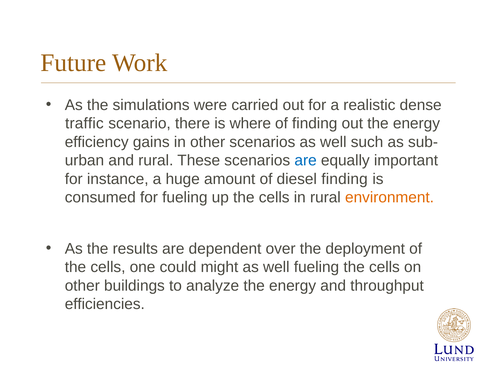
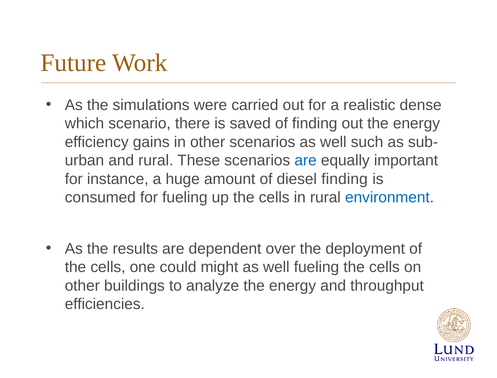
traffic: traffic -> which
where: where -> saved
environment colour: orange -> blue
